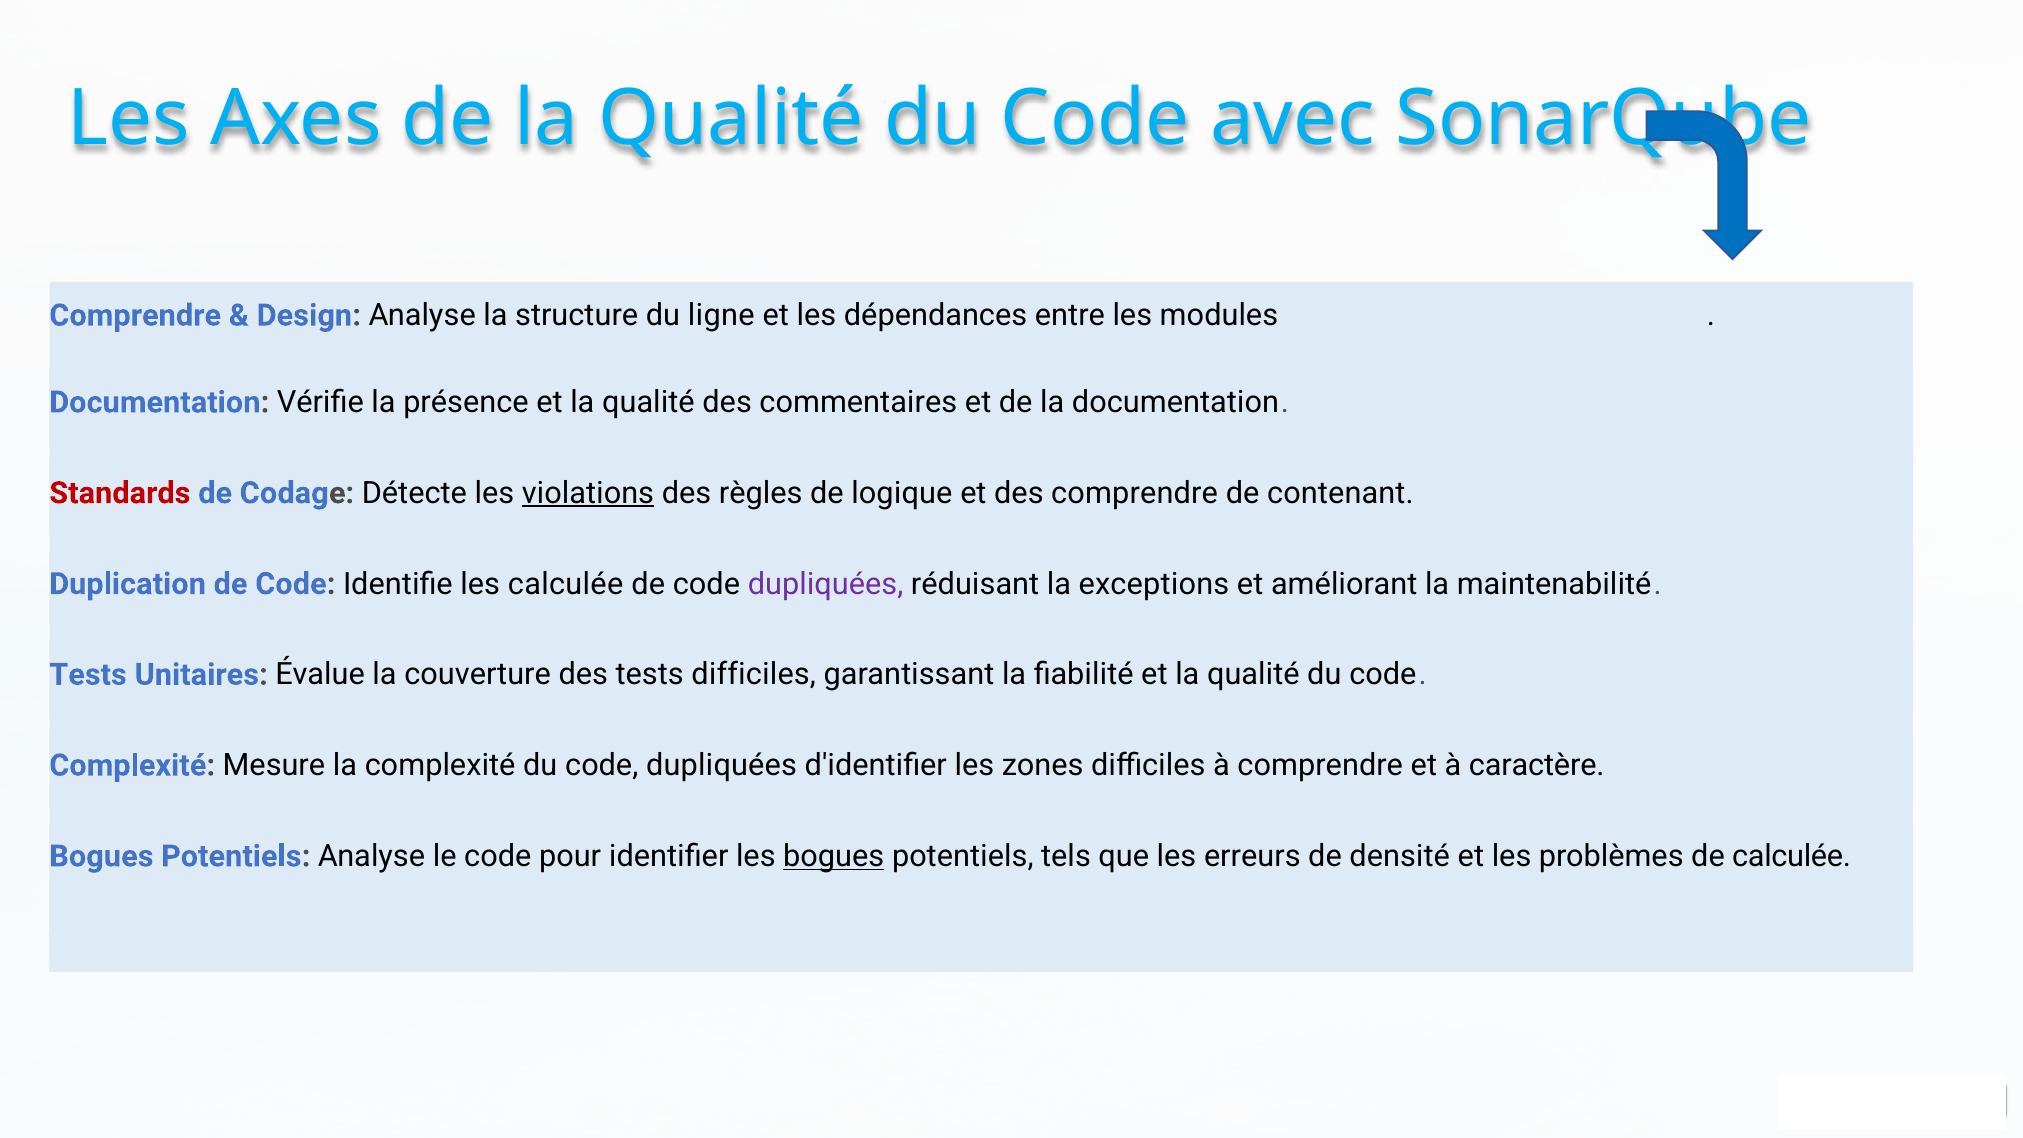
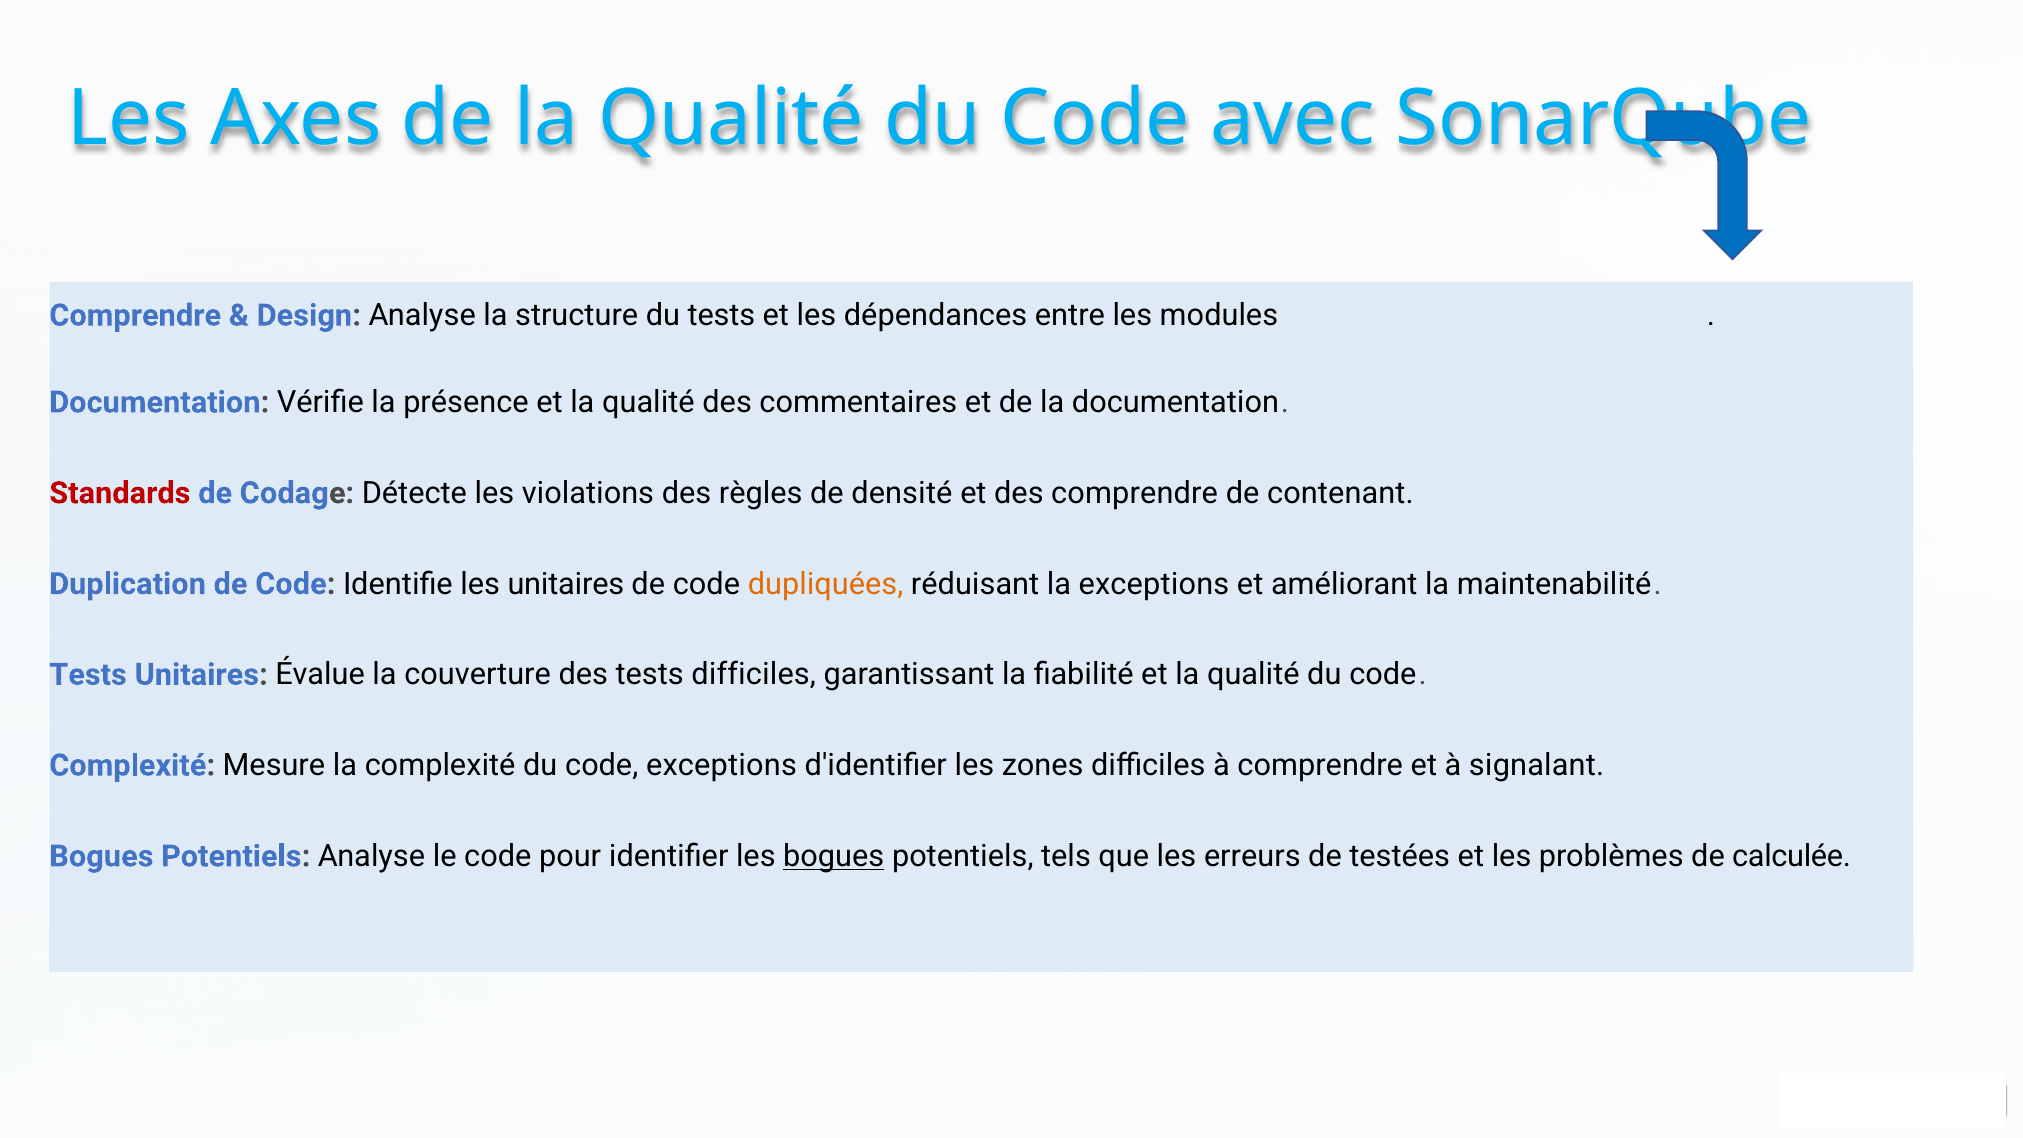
du ligne: ligne -> tests
violations underline: present -> none
logique: logique -> densité
les calculée: calculée -> unitaires
dupliquées at (826, 584) colour: purple -> orange
du code dupliquées: dupliquées -> exceptions
caractère: caractère -> signalant
densité: densité -> testées
